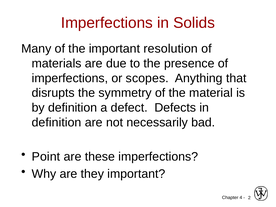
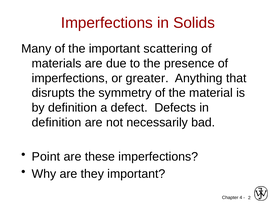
resolution: resolution -> scattering
scopes: scopes -> greater
